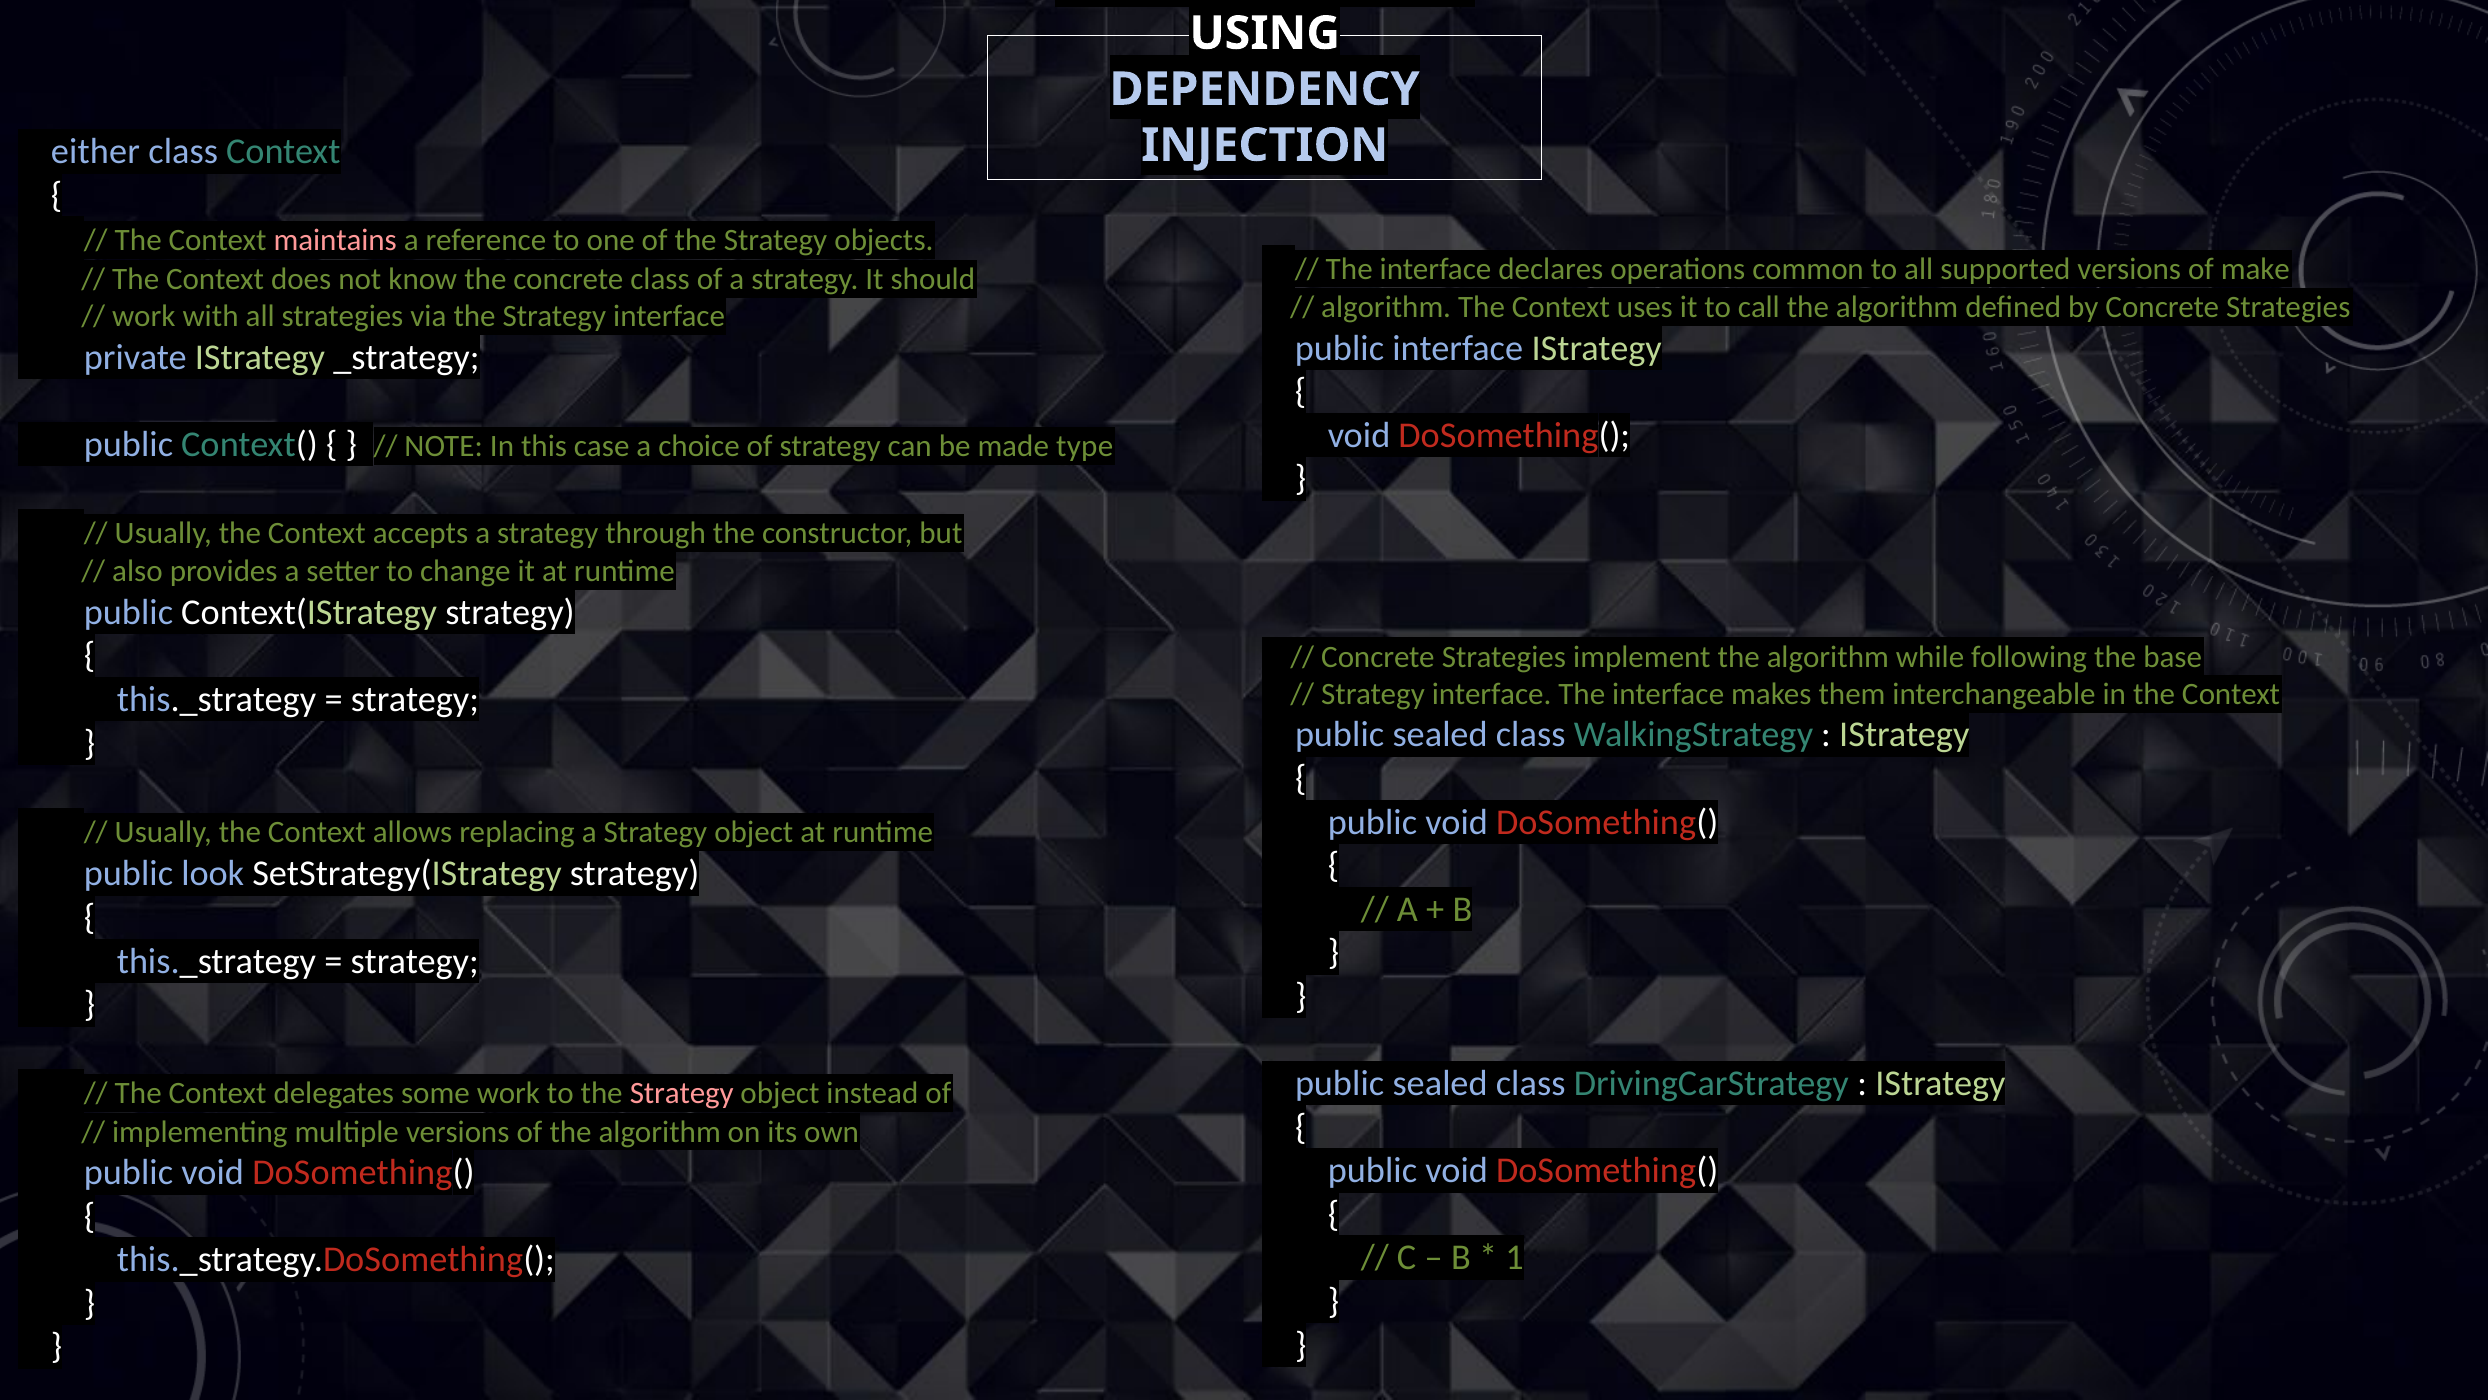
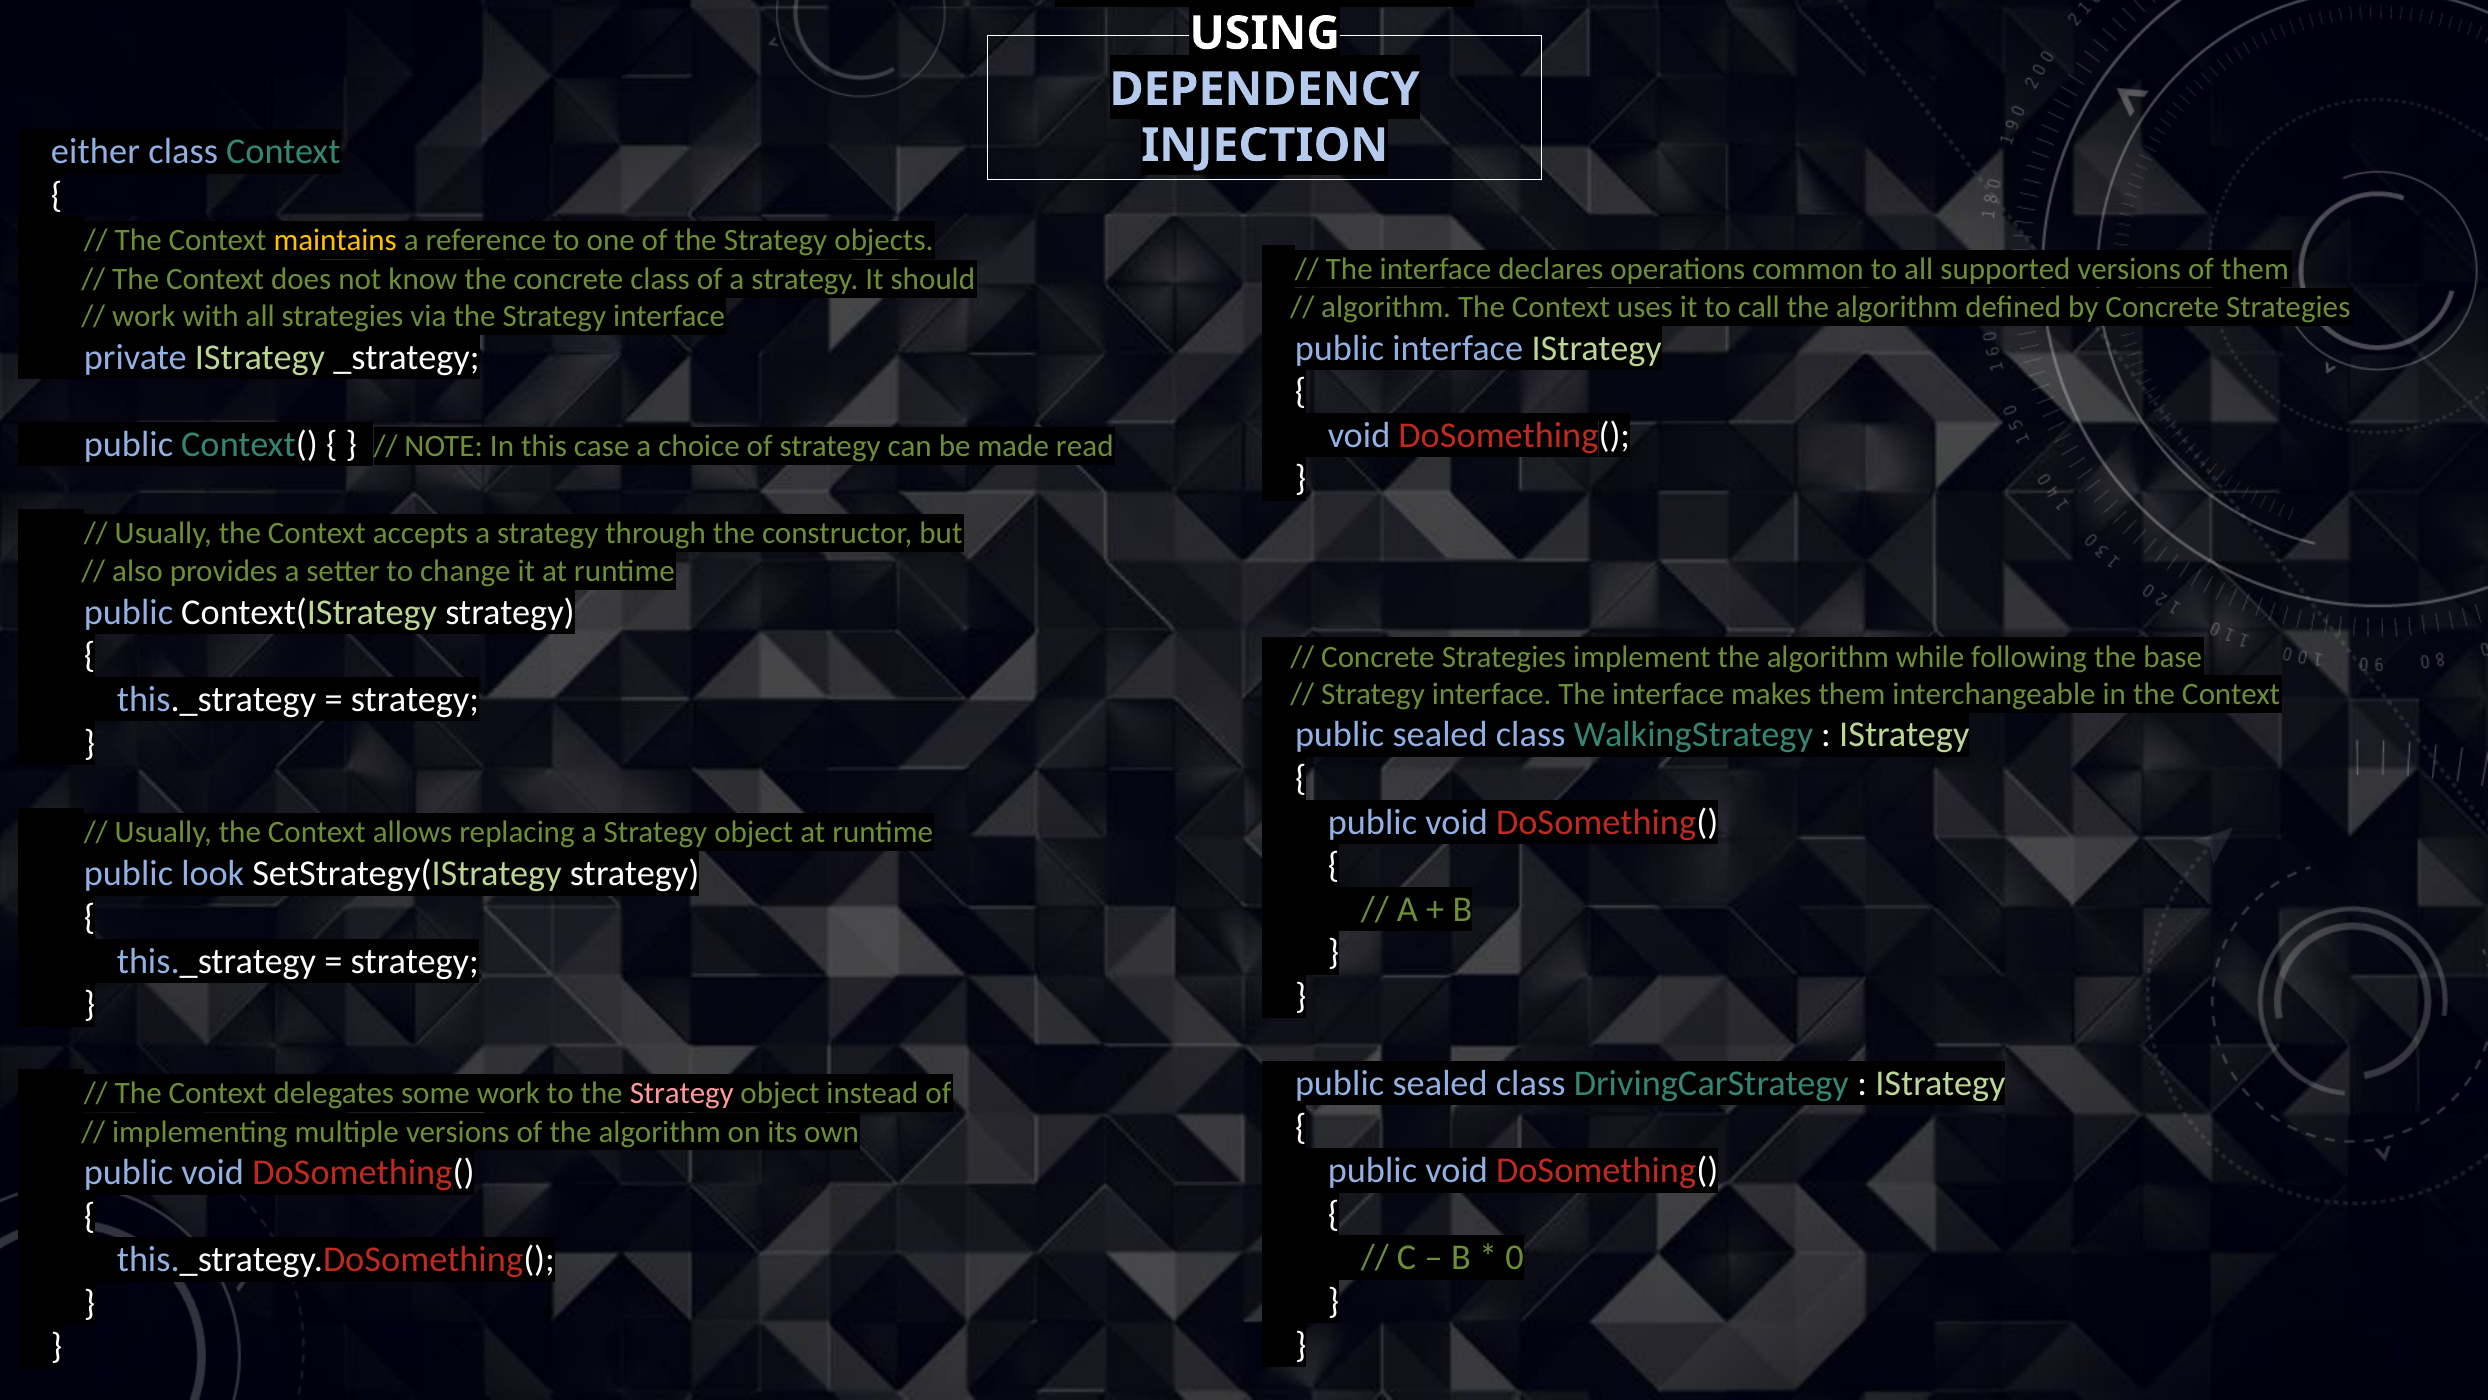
maintains colour: pink -> yellow
of make: make -> them
type: type -> read
1: 1 -> 0
